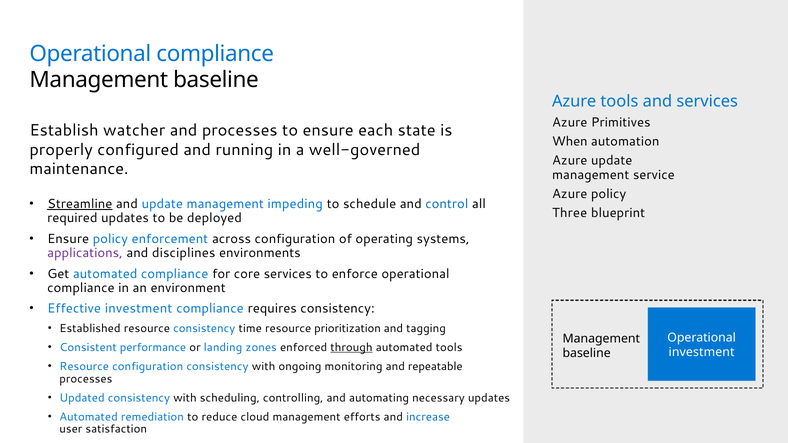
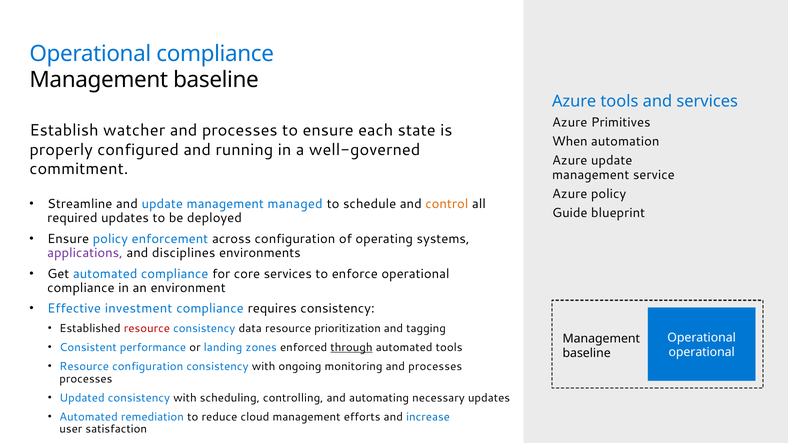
maintenance: maintenance -> commitment
Streamline underline: present -> none
impeding: impeding -> managed
control colour: blue -> orange
Three: Three -> Guide
resource at (147, 329) colour: black -> red
time: time -> data
investment at (702, 353): investment -> operational
monitoring and repeatable: repeatable -> processes
